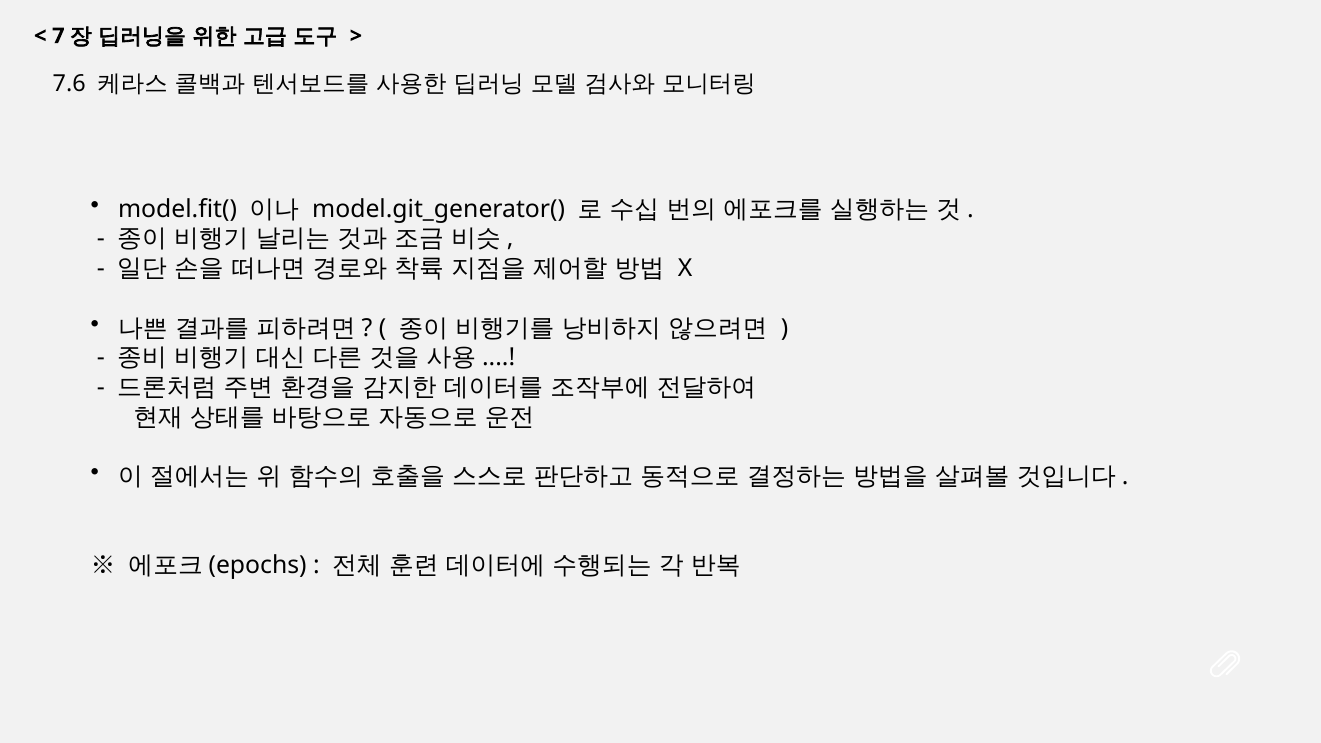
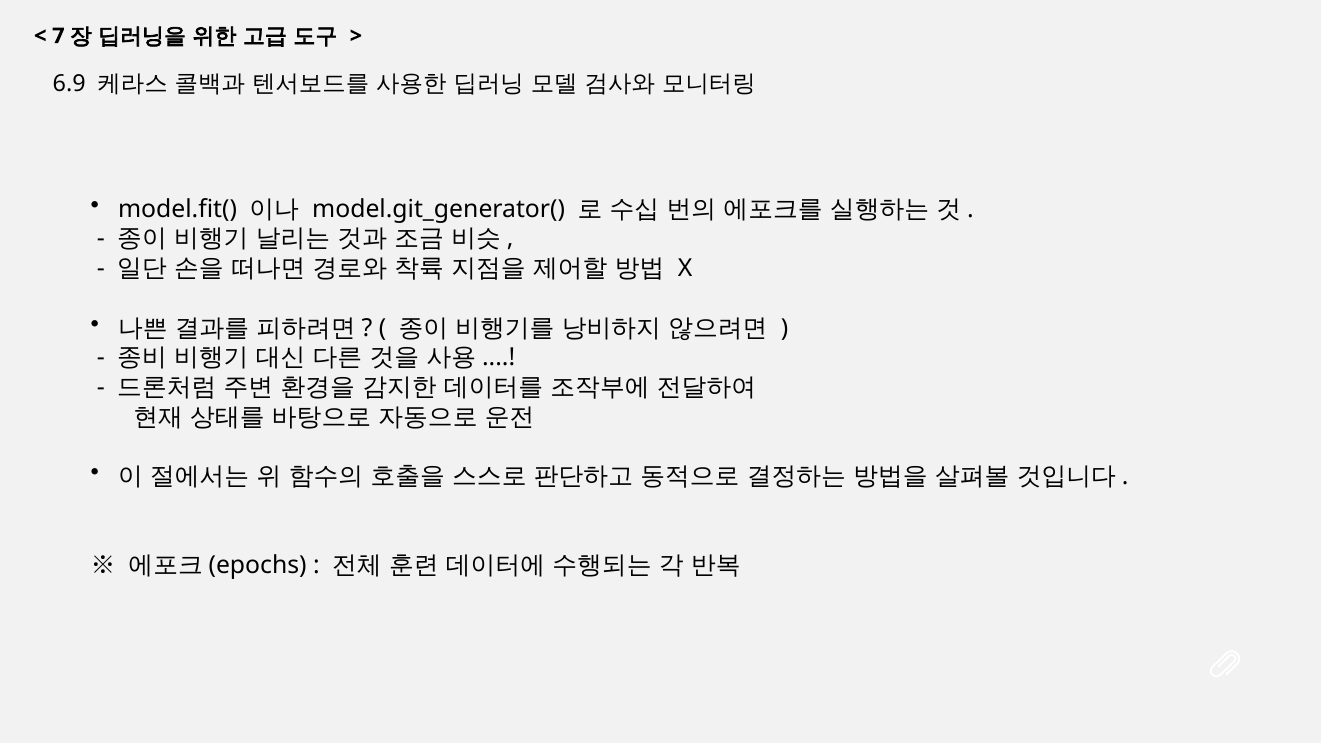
7.6: 7.6 -> 6.9
